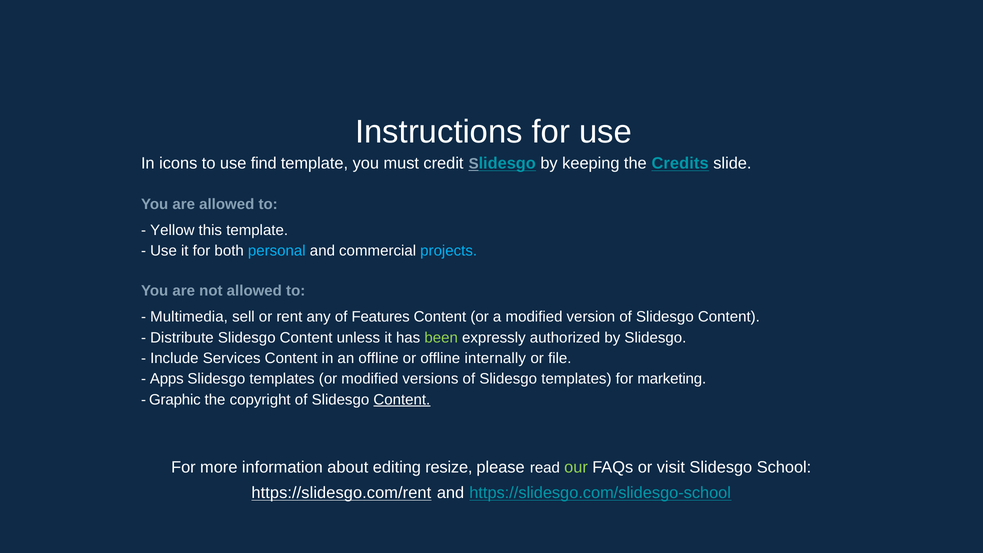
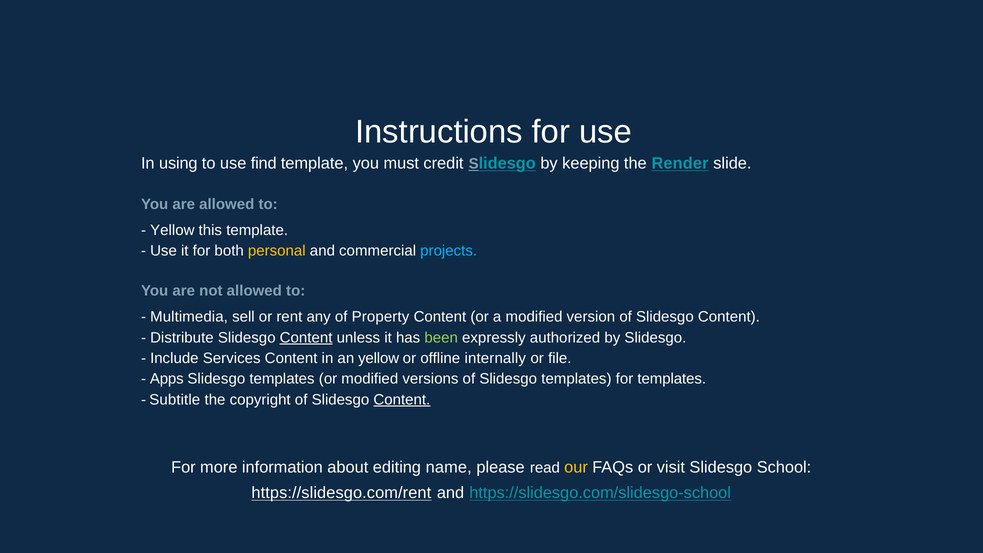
icons: icons -> using
Credits: Credits -> Render
personal colour: light blue -> yellow
Features: Features -> Property
Content at (306, 338) underline: none -> present
an offline: offline -> yellow
for marketing: marketing -> templates
Graphic: Graphic -> Subtitle
resize: resize -> name
our colour: light green -> yellow
